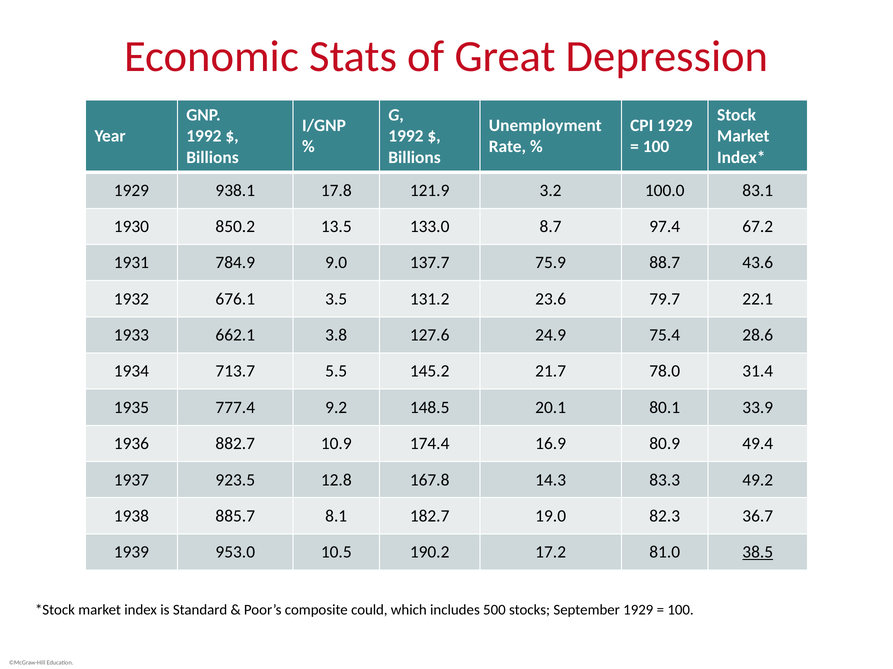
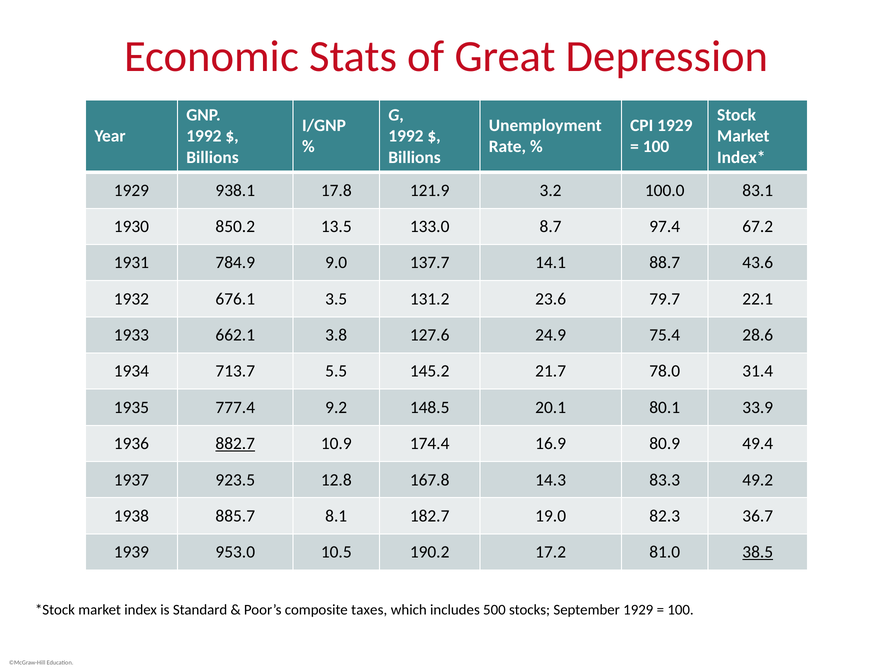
75.9: 75.9 -> 14.1
882.7 underline: none -> present
could: could -> taxes
